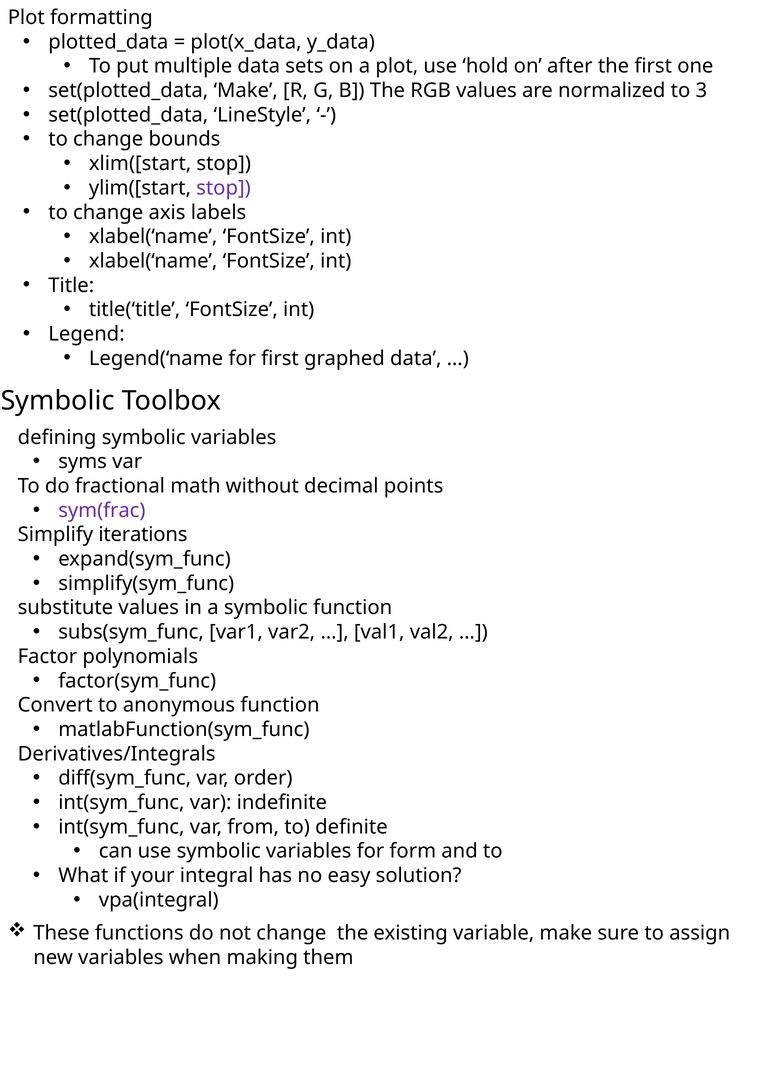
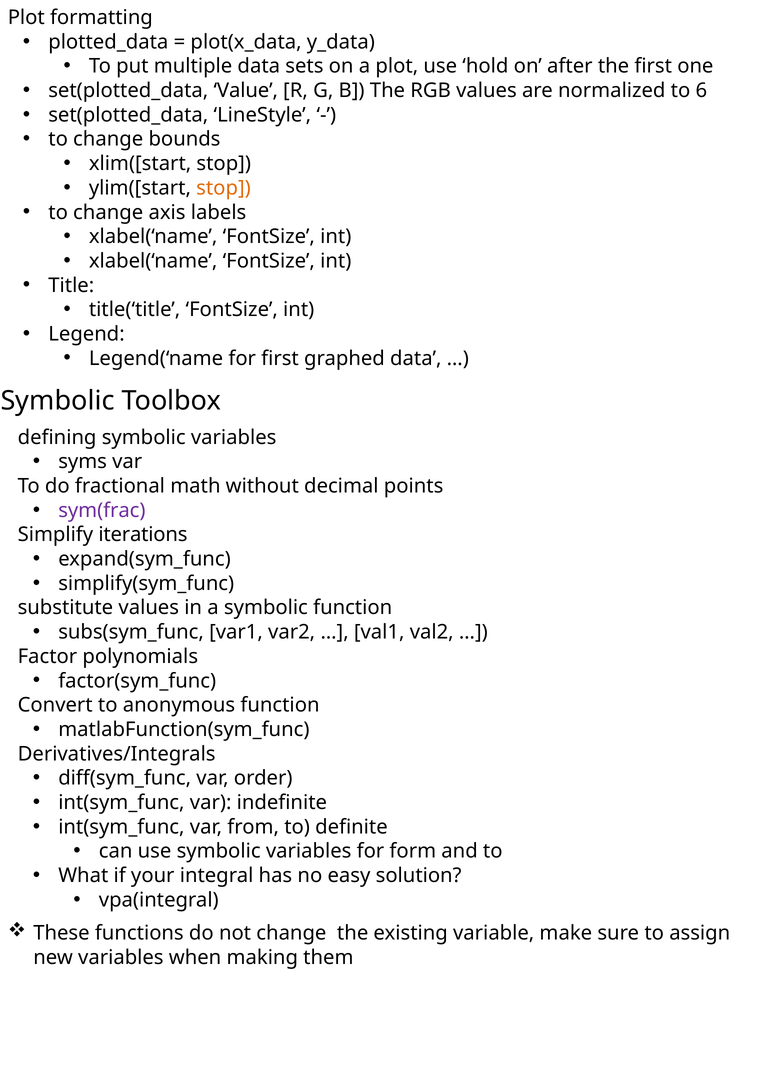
set(plotted_data Make: Make -> Value
3: 3 -> 6
stop at (223, 188) colour: purple -> orange
